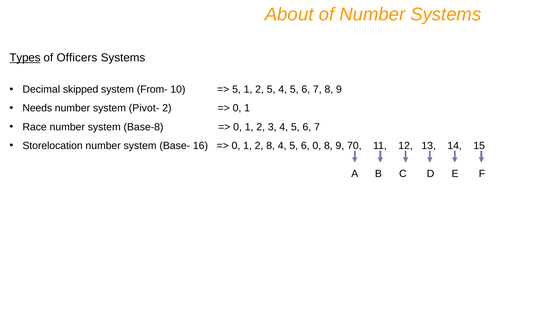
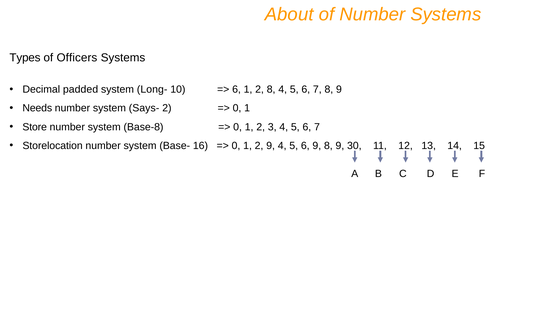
Types underline: present -> none
skipped: skipped -> padded
From-: From- -> Long-
5 at (236, 90): 5 -> 6
2 5: 5 -> 8
Pivot-: Pivot- -> Says-
Race: Race -> Store
2 8: 8 -> 9
6 0: 0 -> 9
70: 70 -> 30
